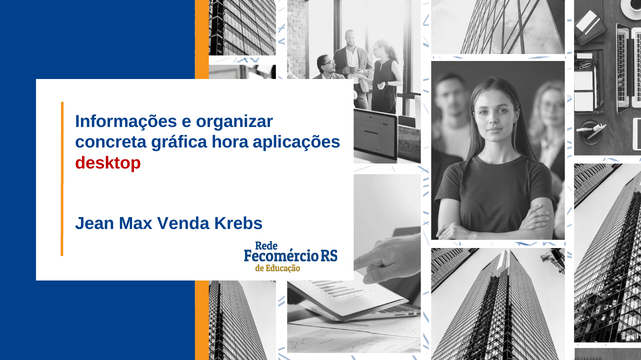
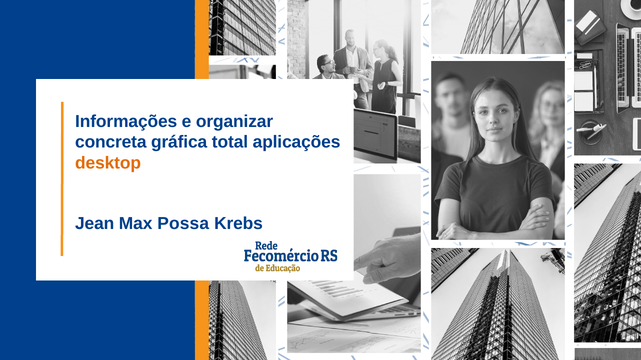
hora: hora -> total
desktop colour: red -> orange
Venda: Venda -> Possa
